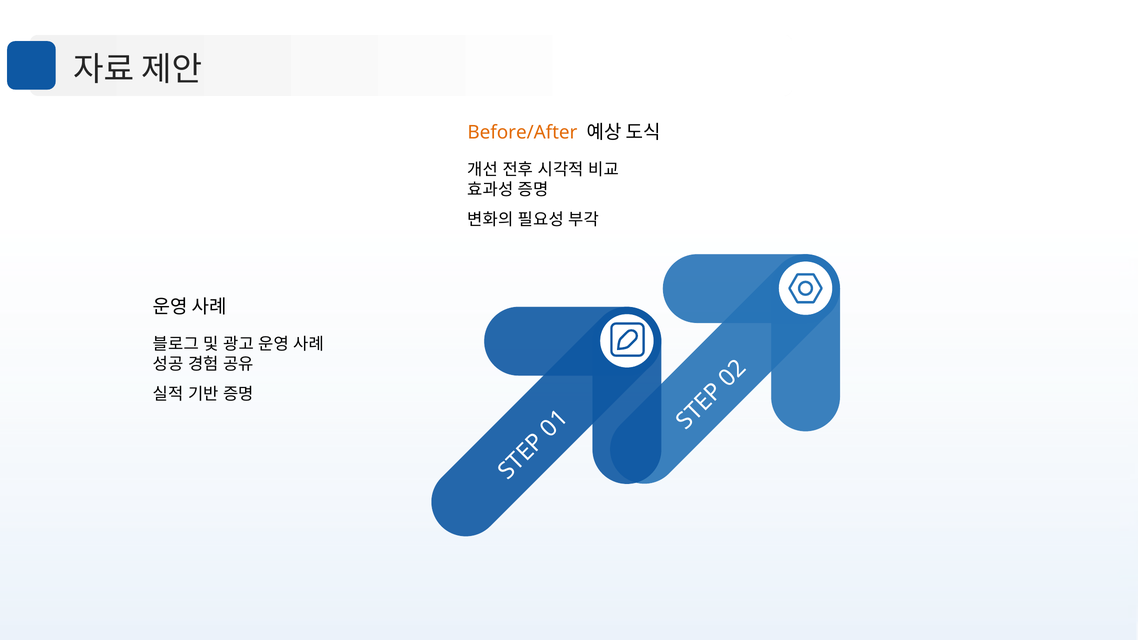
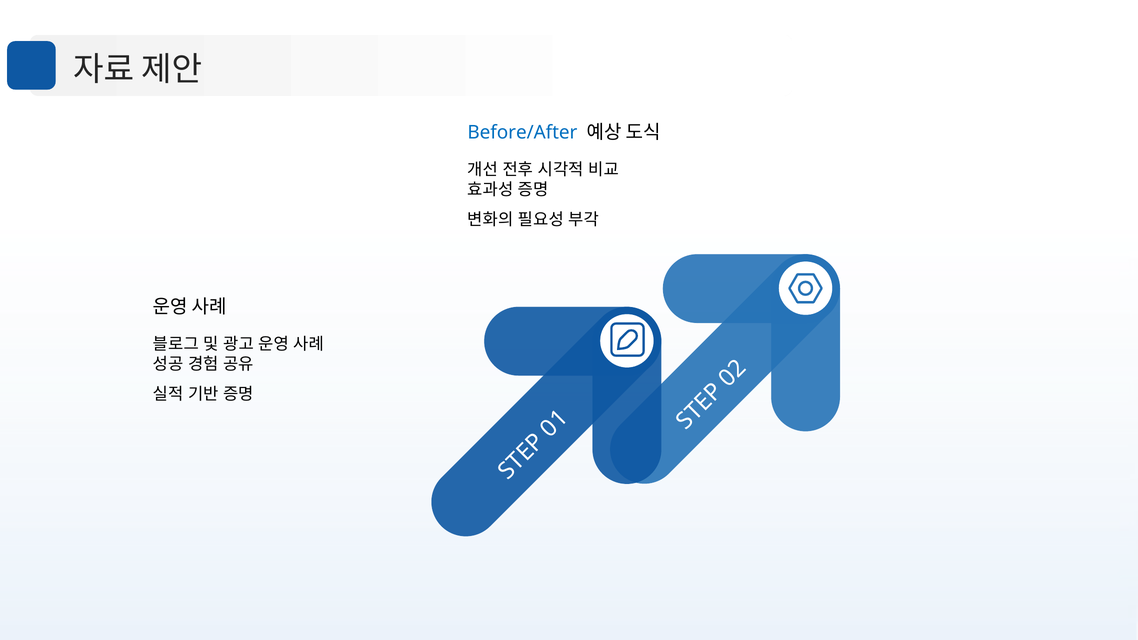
Before/After colour: orange -> blue
